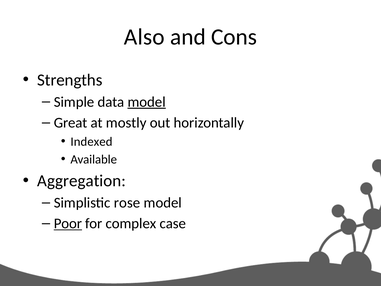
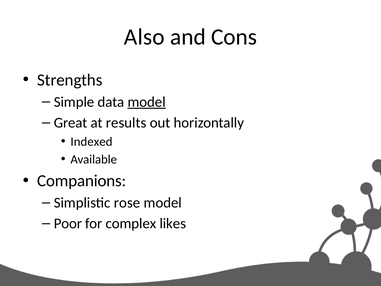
mostly: mostly -> results
Aggregation: Aggregation -> Companions
Poor underline: present -> none
case: case -> likes
